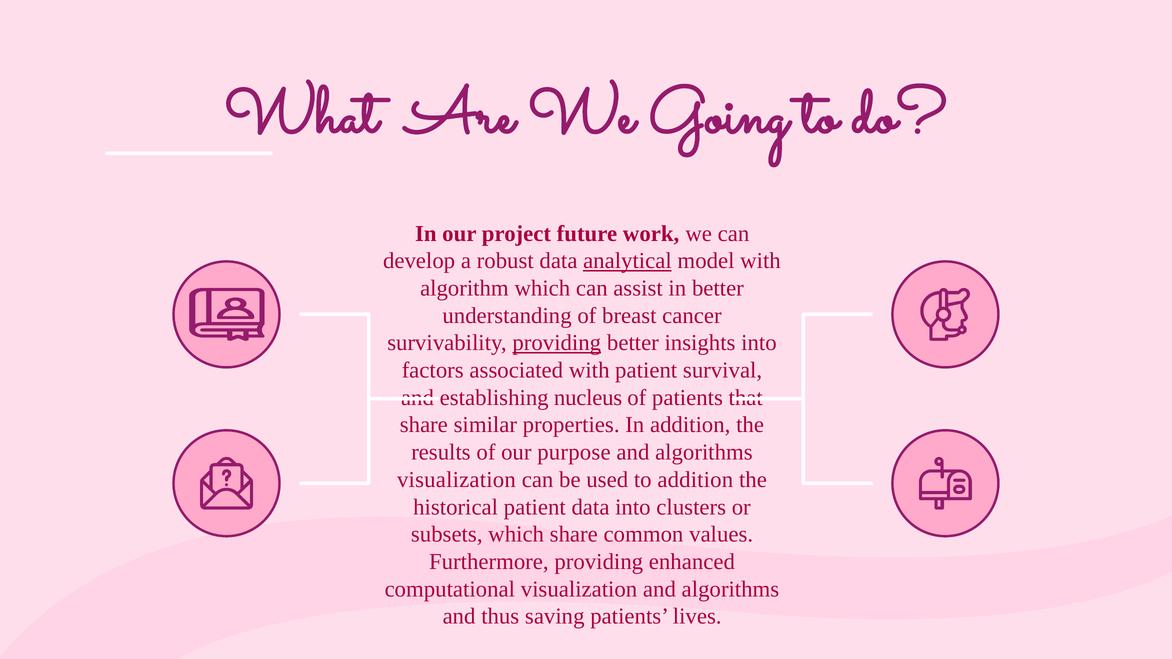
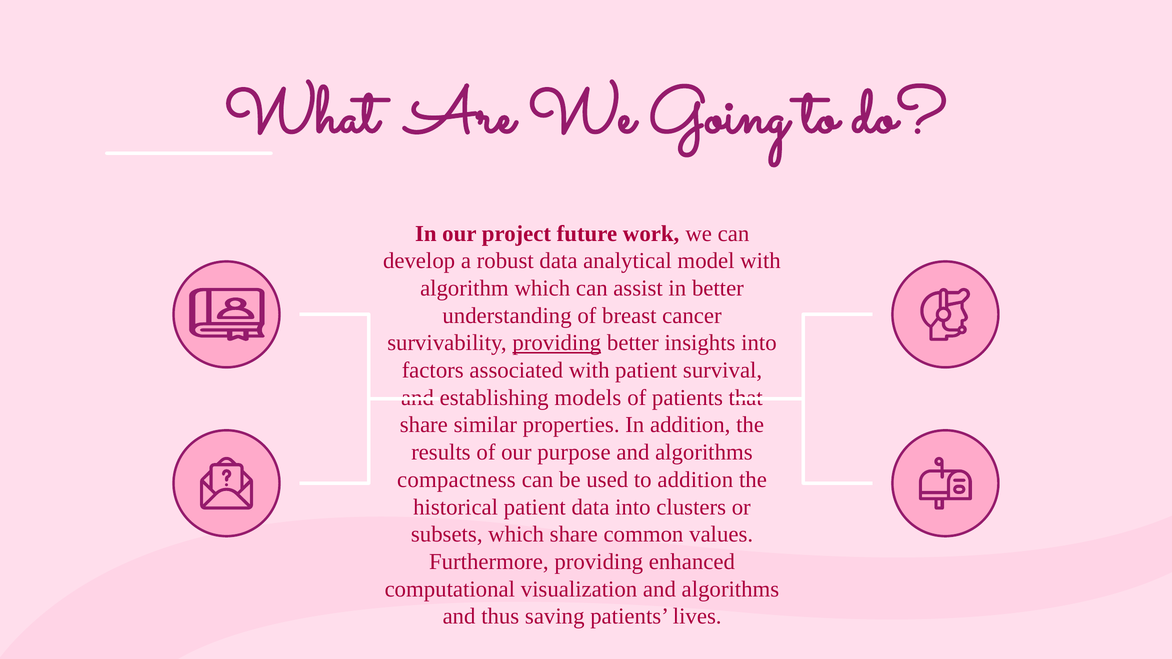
analytical underline: present -> none
nucleus: nucleus -> models
visualization at (456, 480): visualization -> compactness
